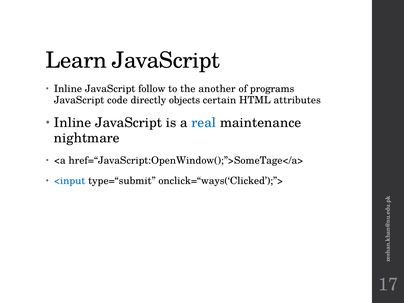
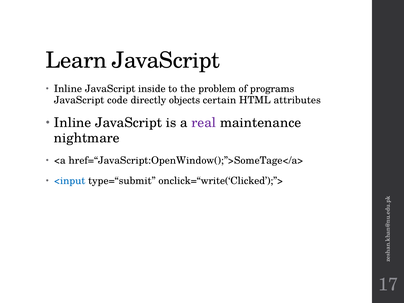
follow: follow -> inside
another: another -> problem
real colour: blue -> purple
onclick=“ways(‘Clicked’);”>: onclick=“ways(‘Clicked’);”> -> onclick=“write(‘Clicked’);”>
